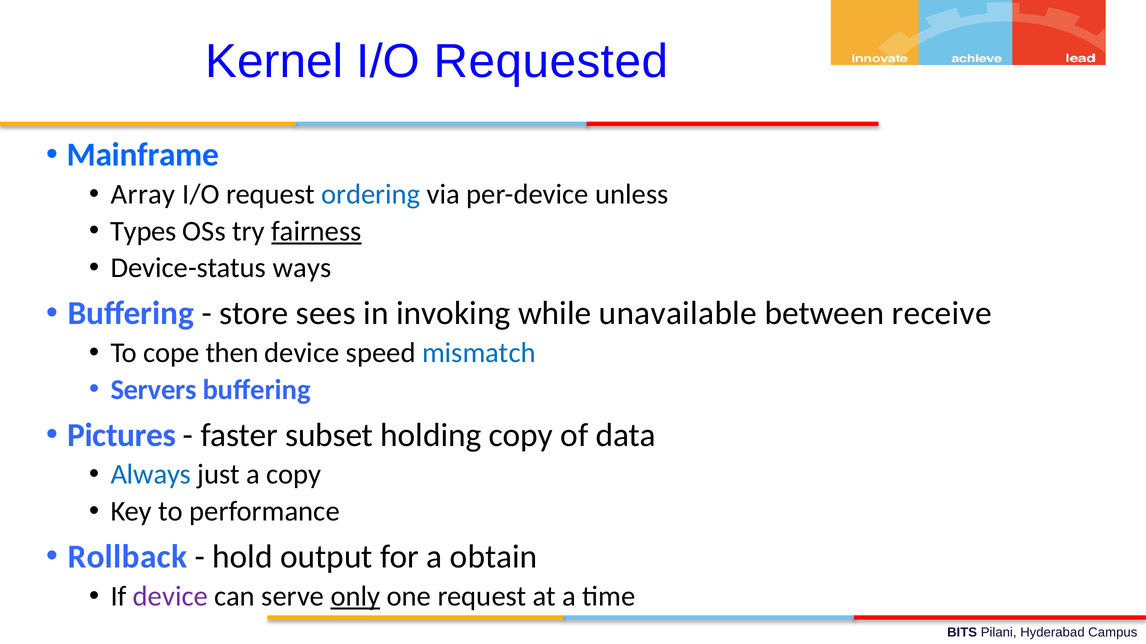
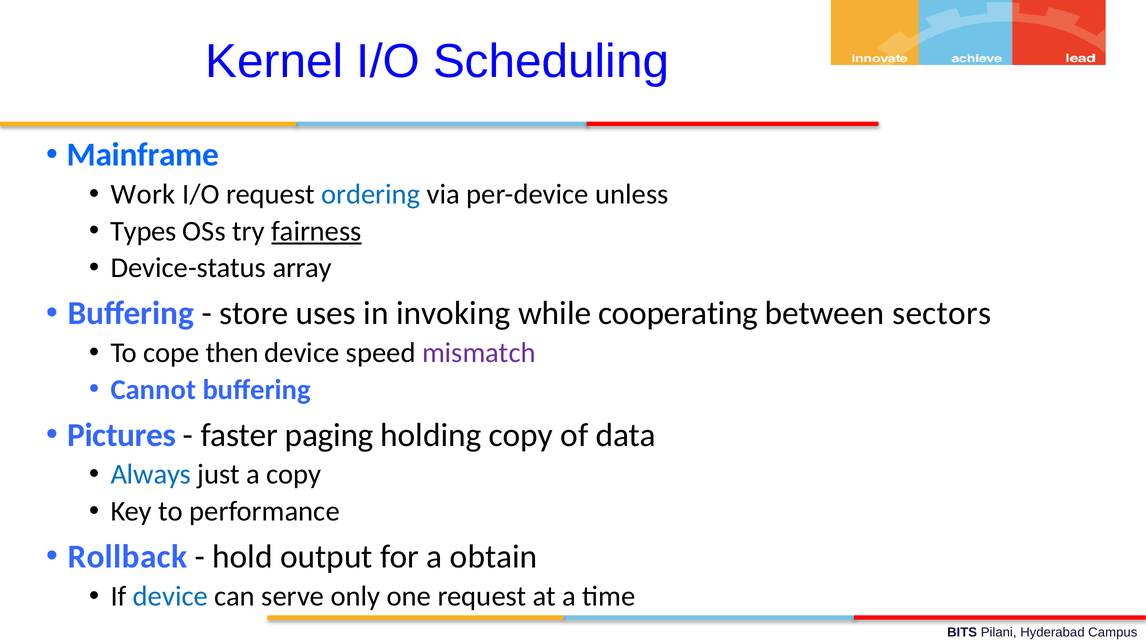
Requested: Requested -> Scheduling
Array: Array -> Work
ways: ways -> array
sees: sees -> uses
unavailable: unavailable -> cooperating
receive: receive -> sectors
mismatch colour: blue -> purple
Servers: Servers -> Cannot
subset: subset -> paging
device at (170, 597) colour: purple -> blue
only underline: present -> none
